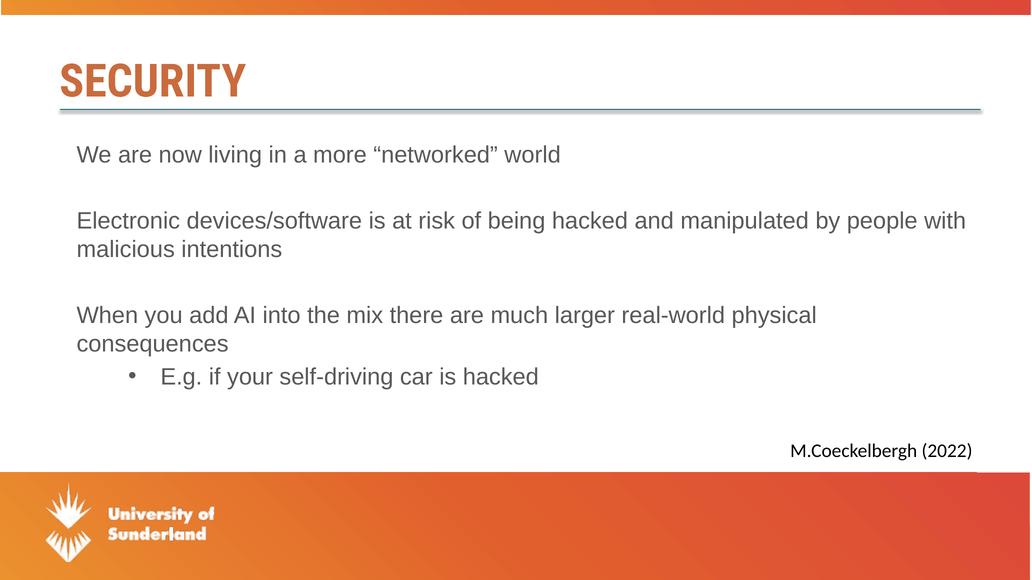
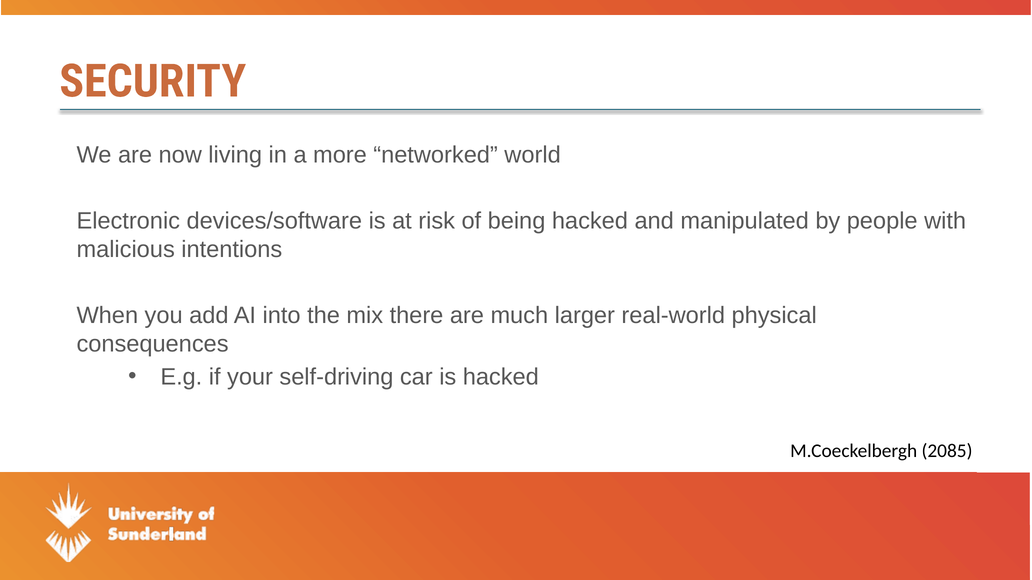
2022: 2022 -> 2085
